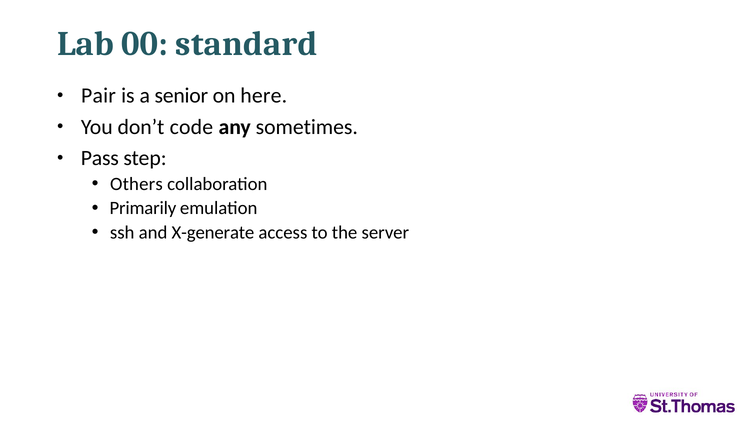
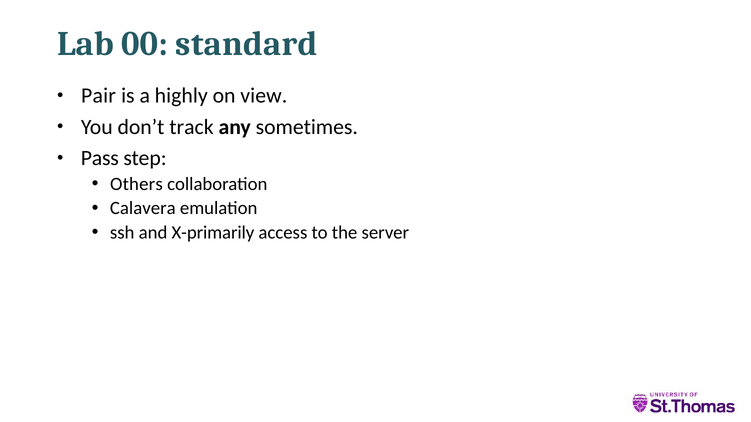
senior: senior -> highly
here: here -> view
code: code -> track
Primarily: Primarily -> Calavera
X-generate: X-generate -> X-primarily
